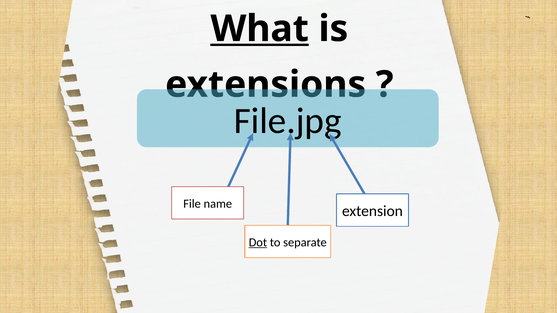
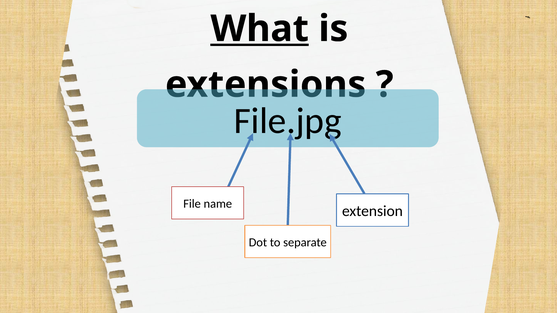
Dot underline: present -> none
